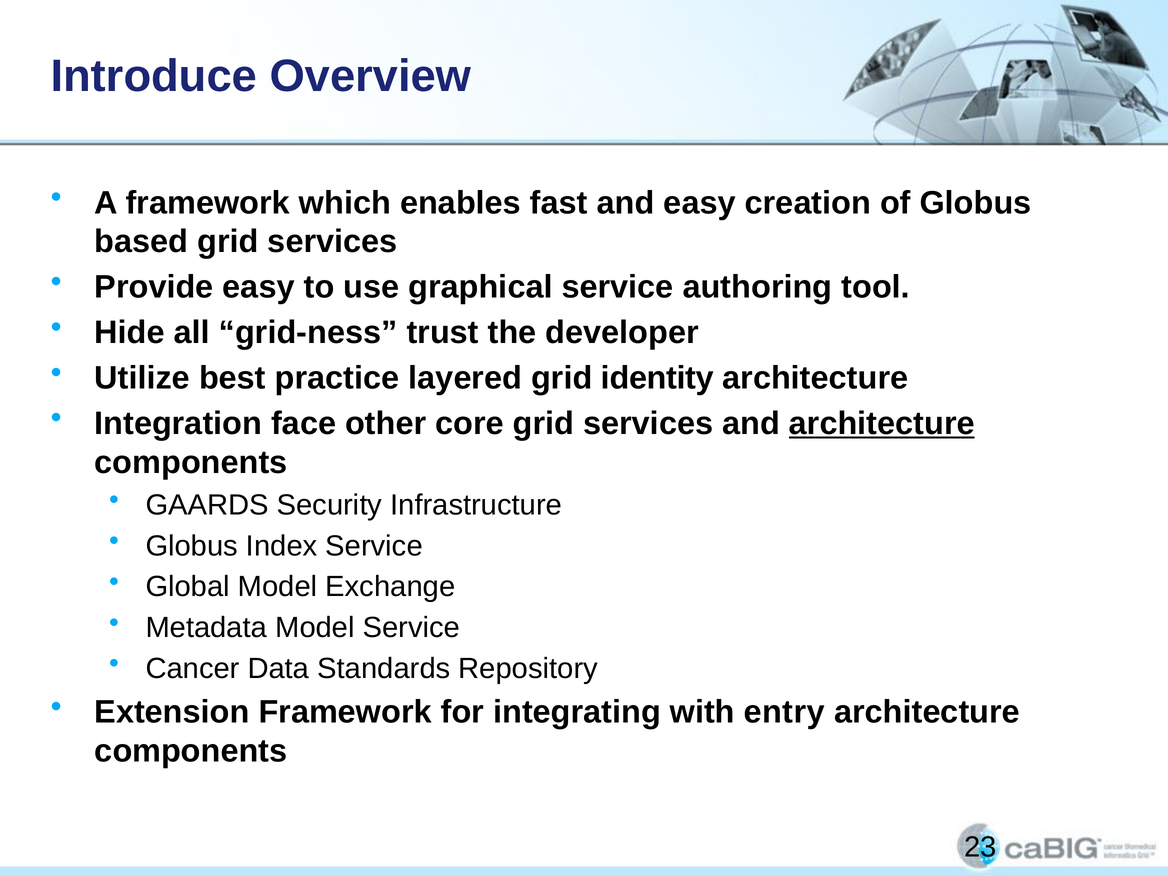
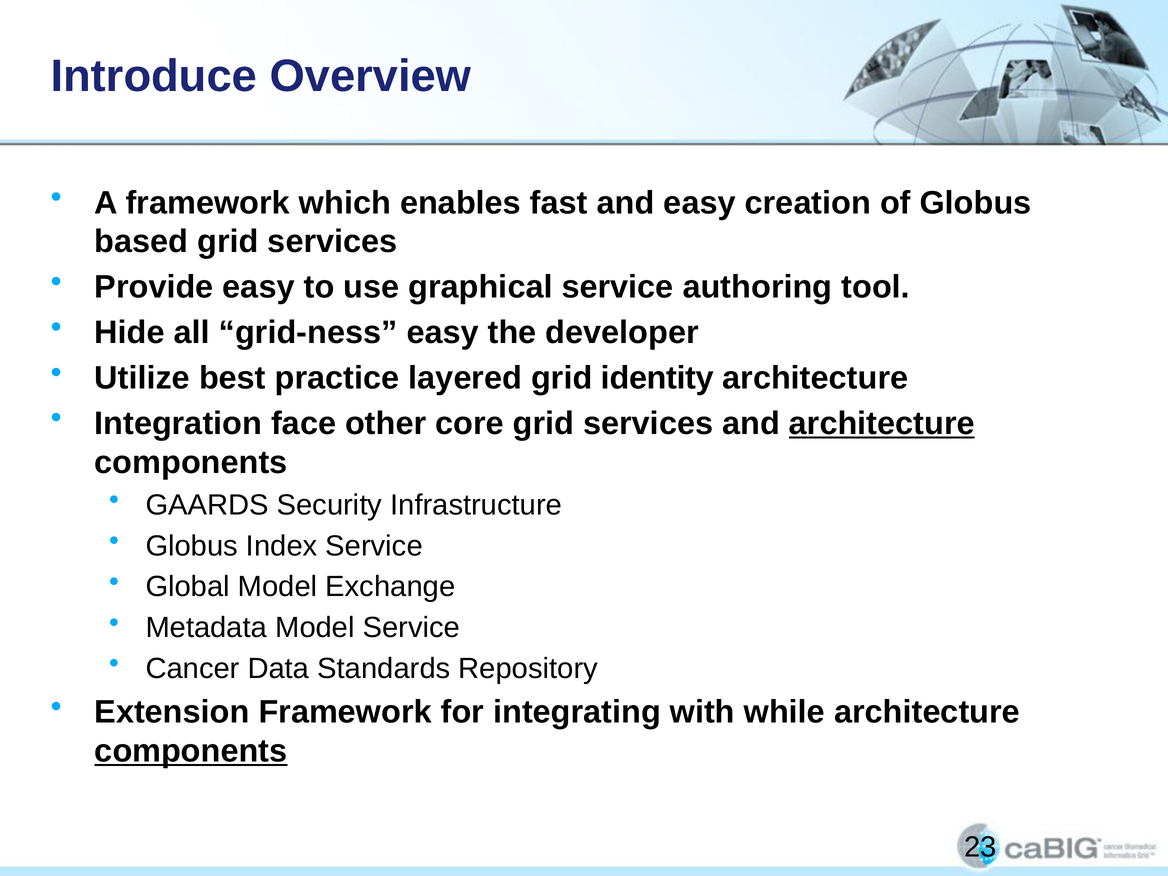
grid-ness trust: trust -> easy
entry: entry -> while
components at (191, 751) underline: none -> present
